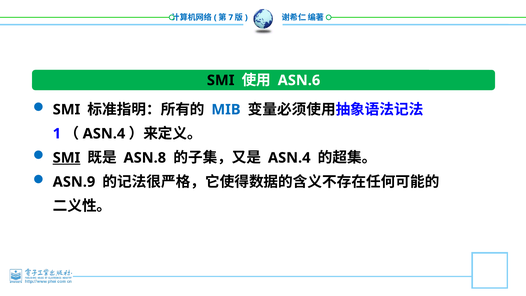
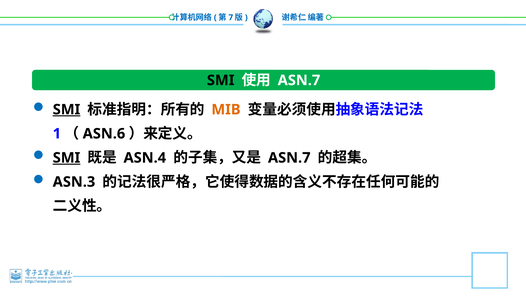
ASN.6 at (299, 80): ASN.6 -> ASN.7
SMI at (66, 110) underline: none -> present
MIB colour: blue -> orange
ASN.4 at (104, 134): ASN.4 -> ASN.6
ASN.8: ASN.8 -> ASN.4
ASN.4 at (289, 158): ASN.4 -> ASN.7
ASN.9: ASN.9 -> ASN.3
